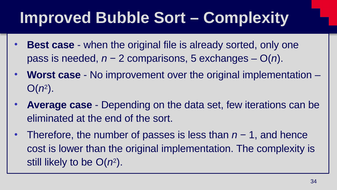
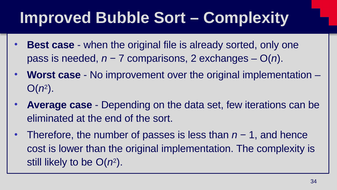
2: 2 -> 7
5: 5 -> 2
